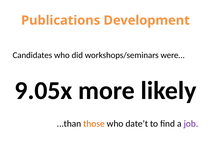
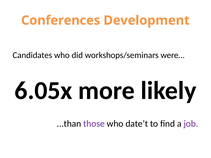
Publications: Publications -> Conferences
9.05x: 9.05x -> 6.05x
those colour: orange -> purple
